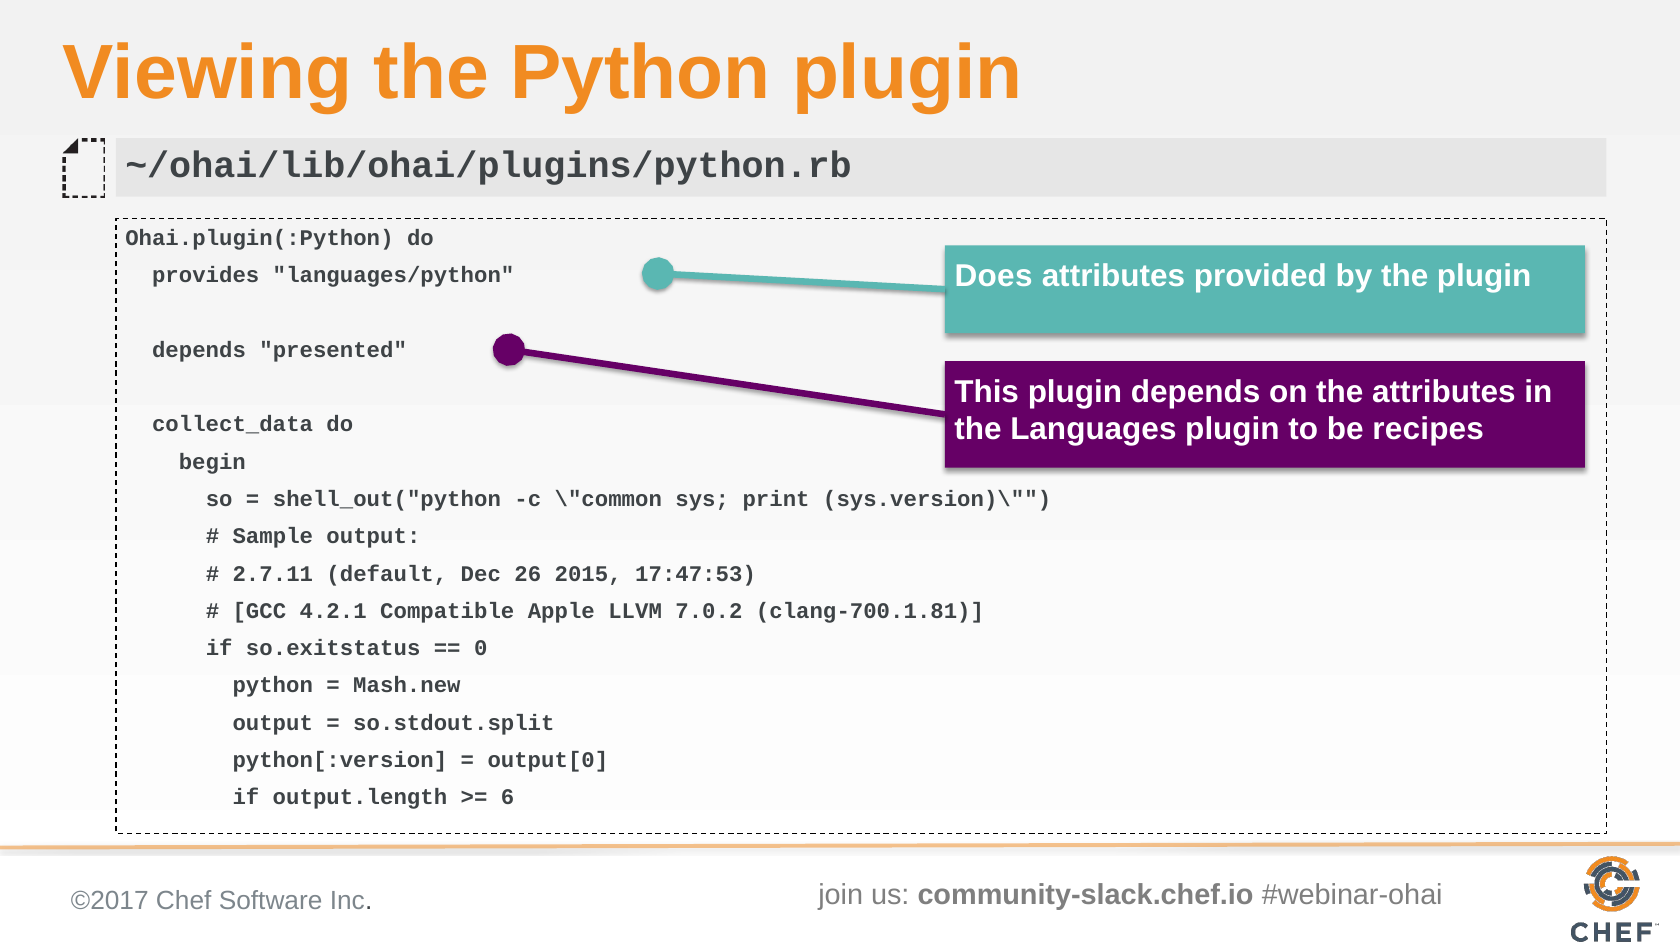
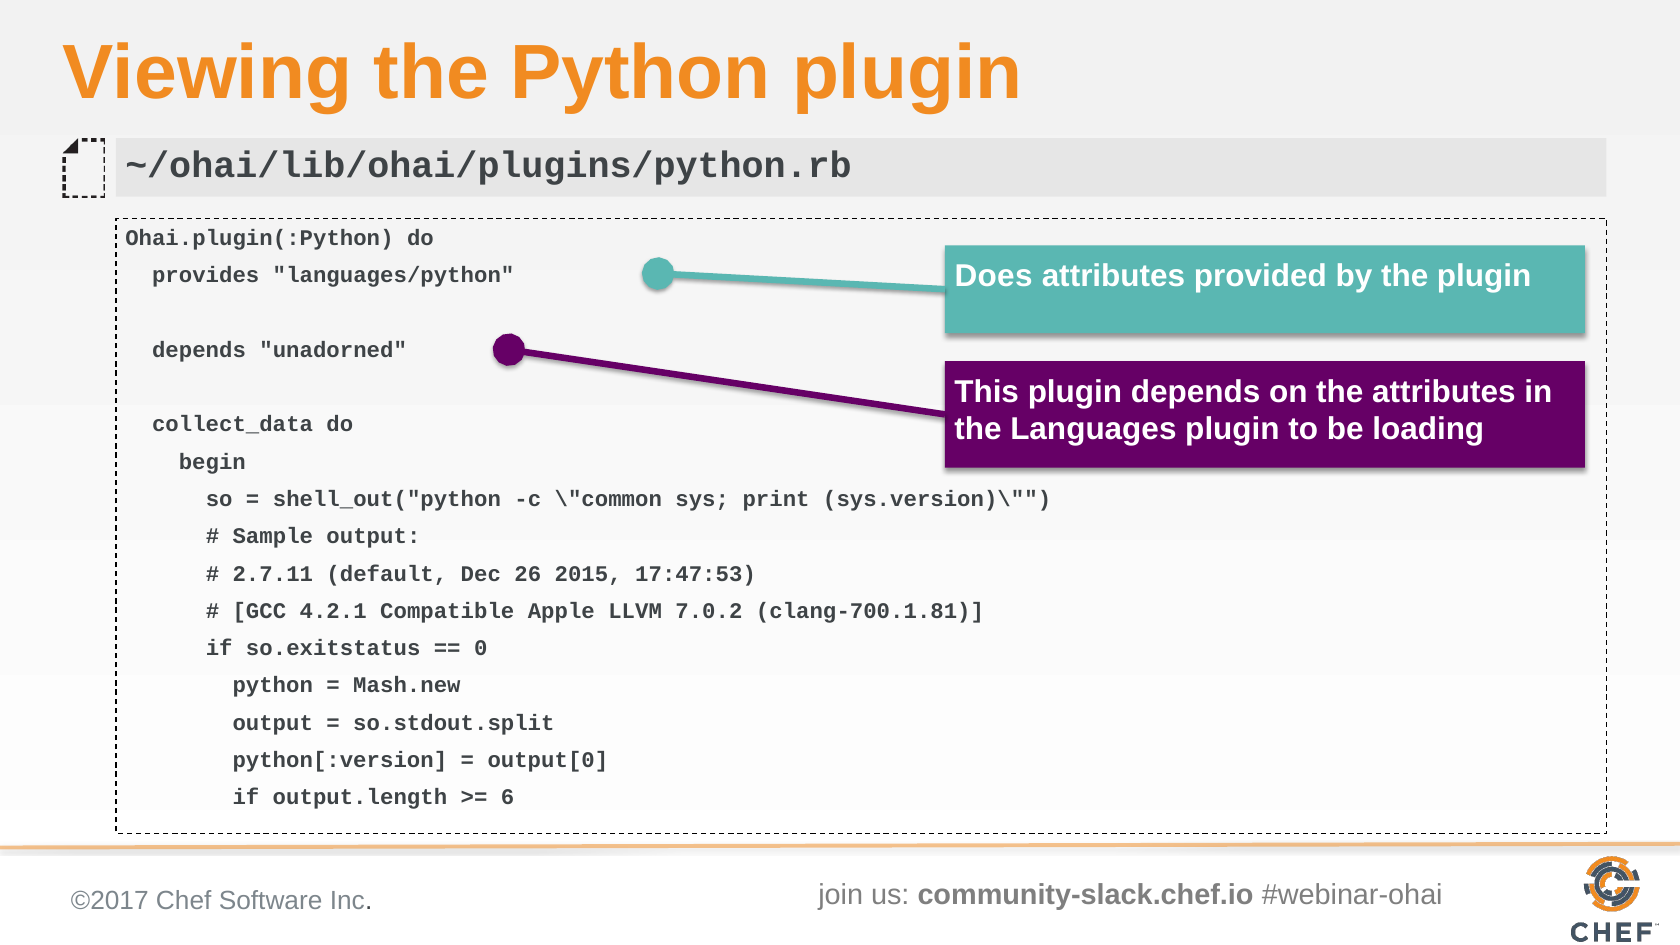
presented: presented -> unadorned
recipes: recipes -> loading
